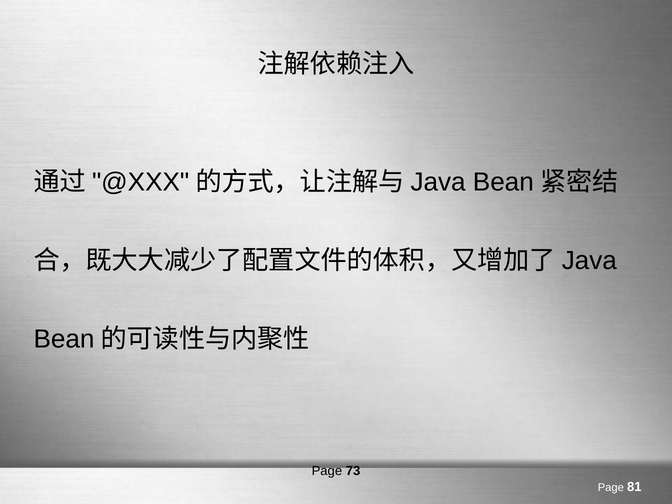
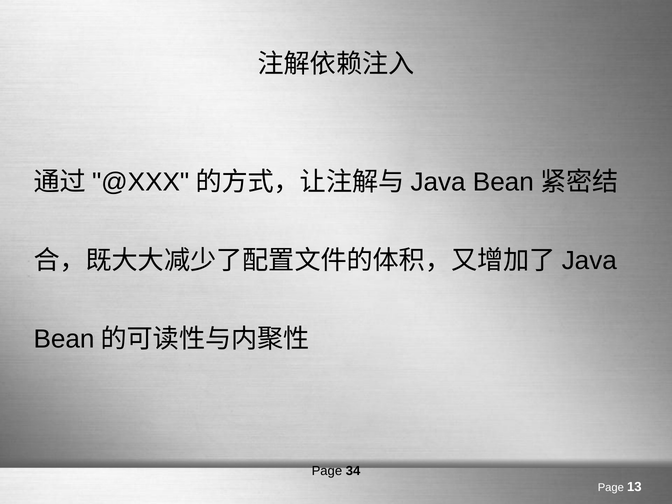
73: 73 -> 34
81: 81 -> 13
